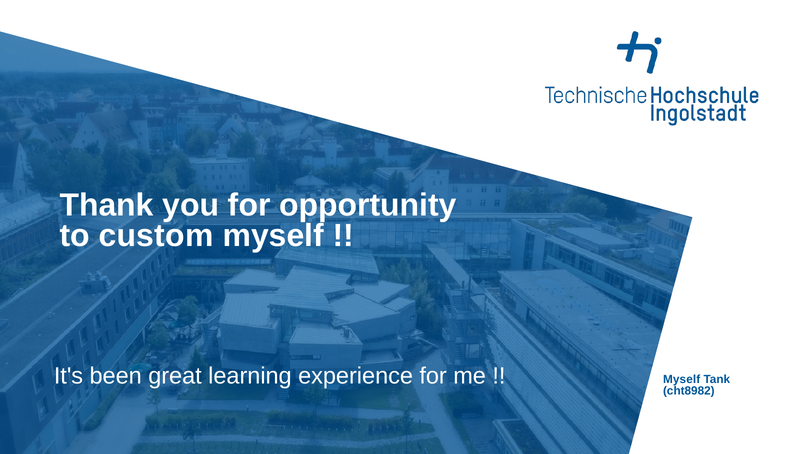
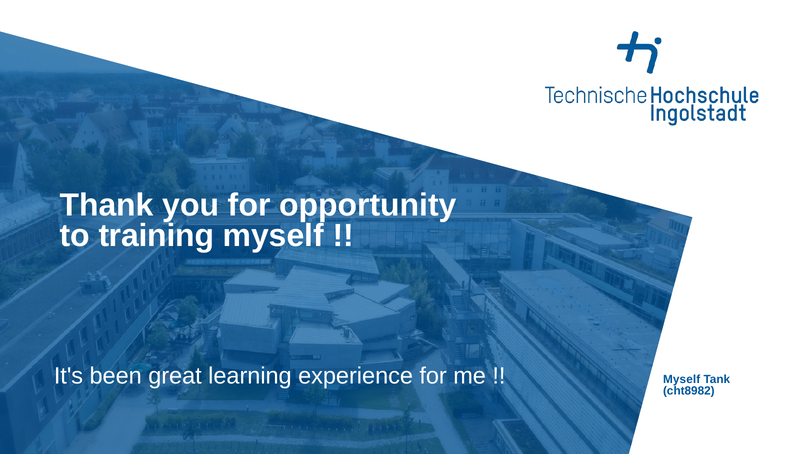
custom: custom -> training
